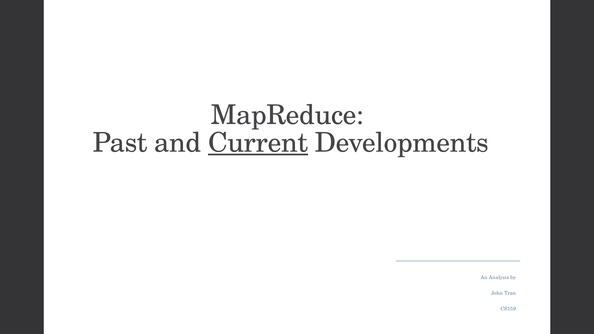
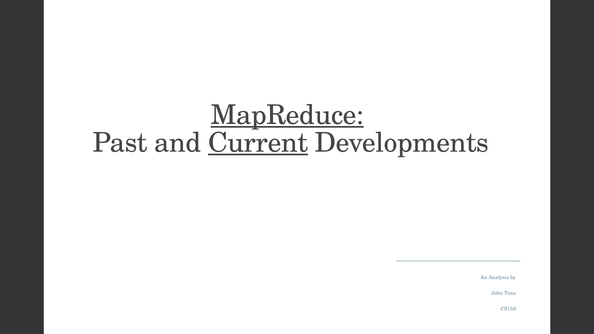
MapReduce underline: none -> present
